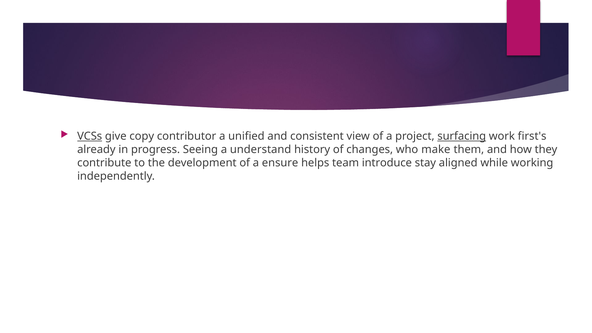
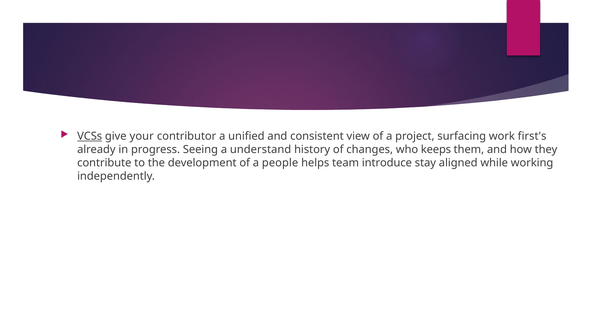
copy: copy -> your
surfacing underline: present -> none
make: make -> keeps
ensure: ensure -> people
